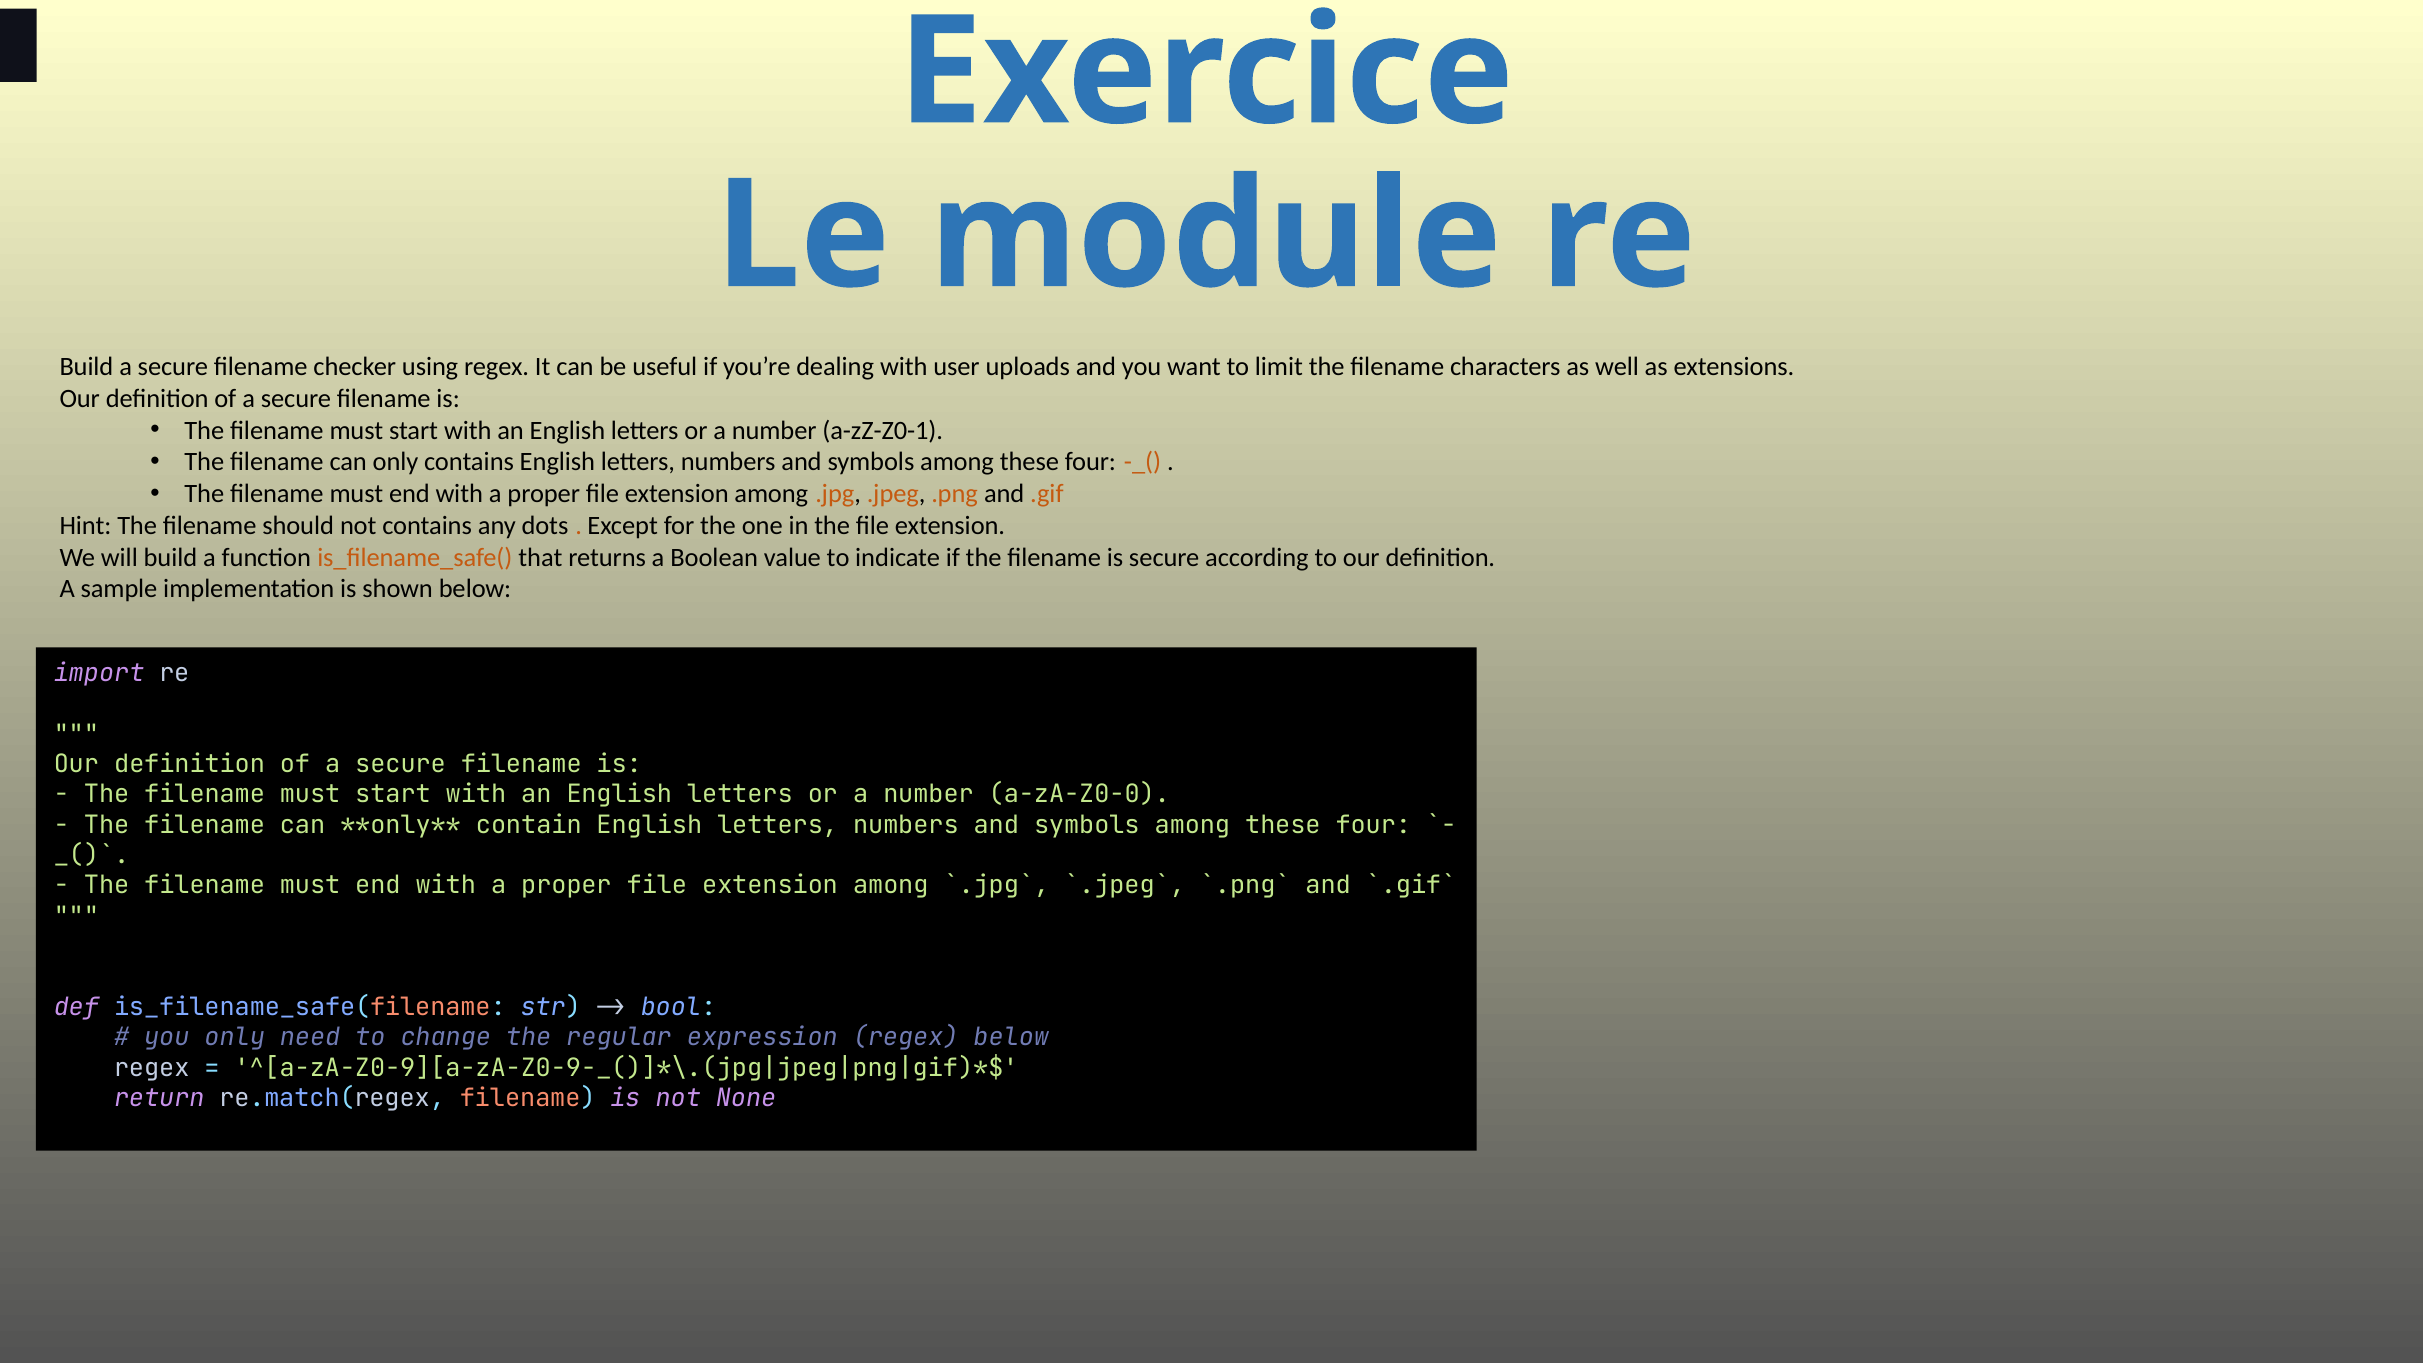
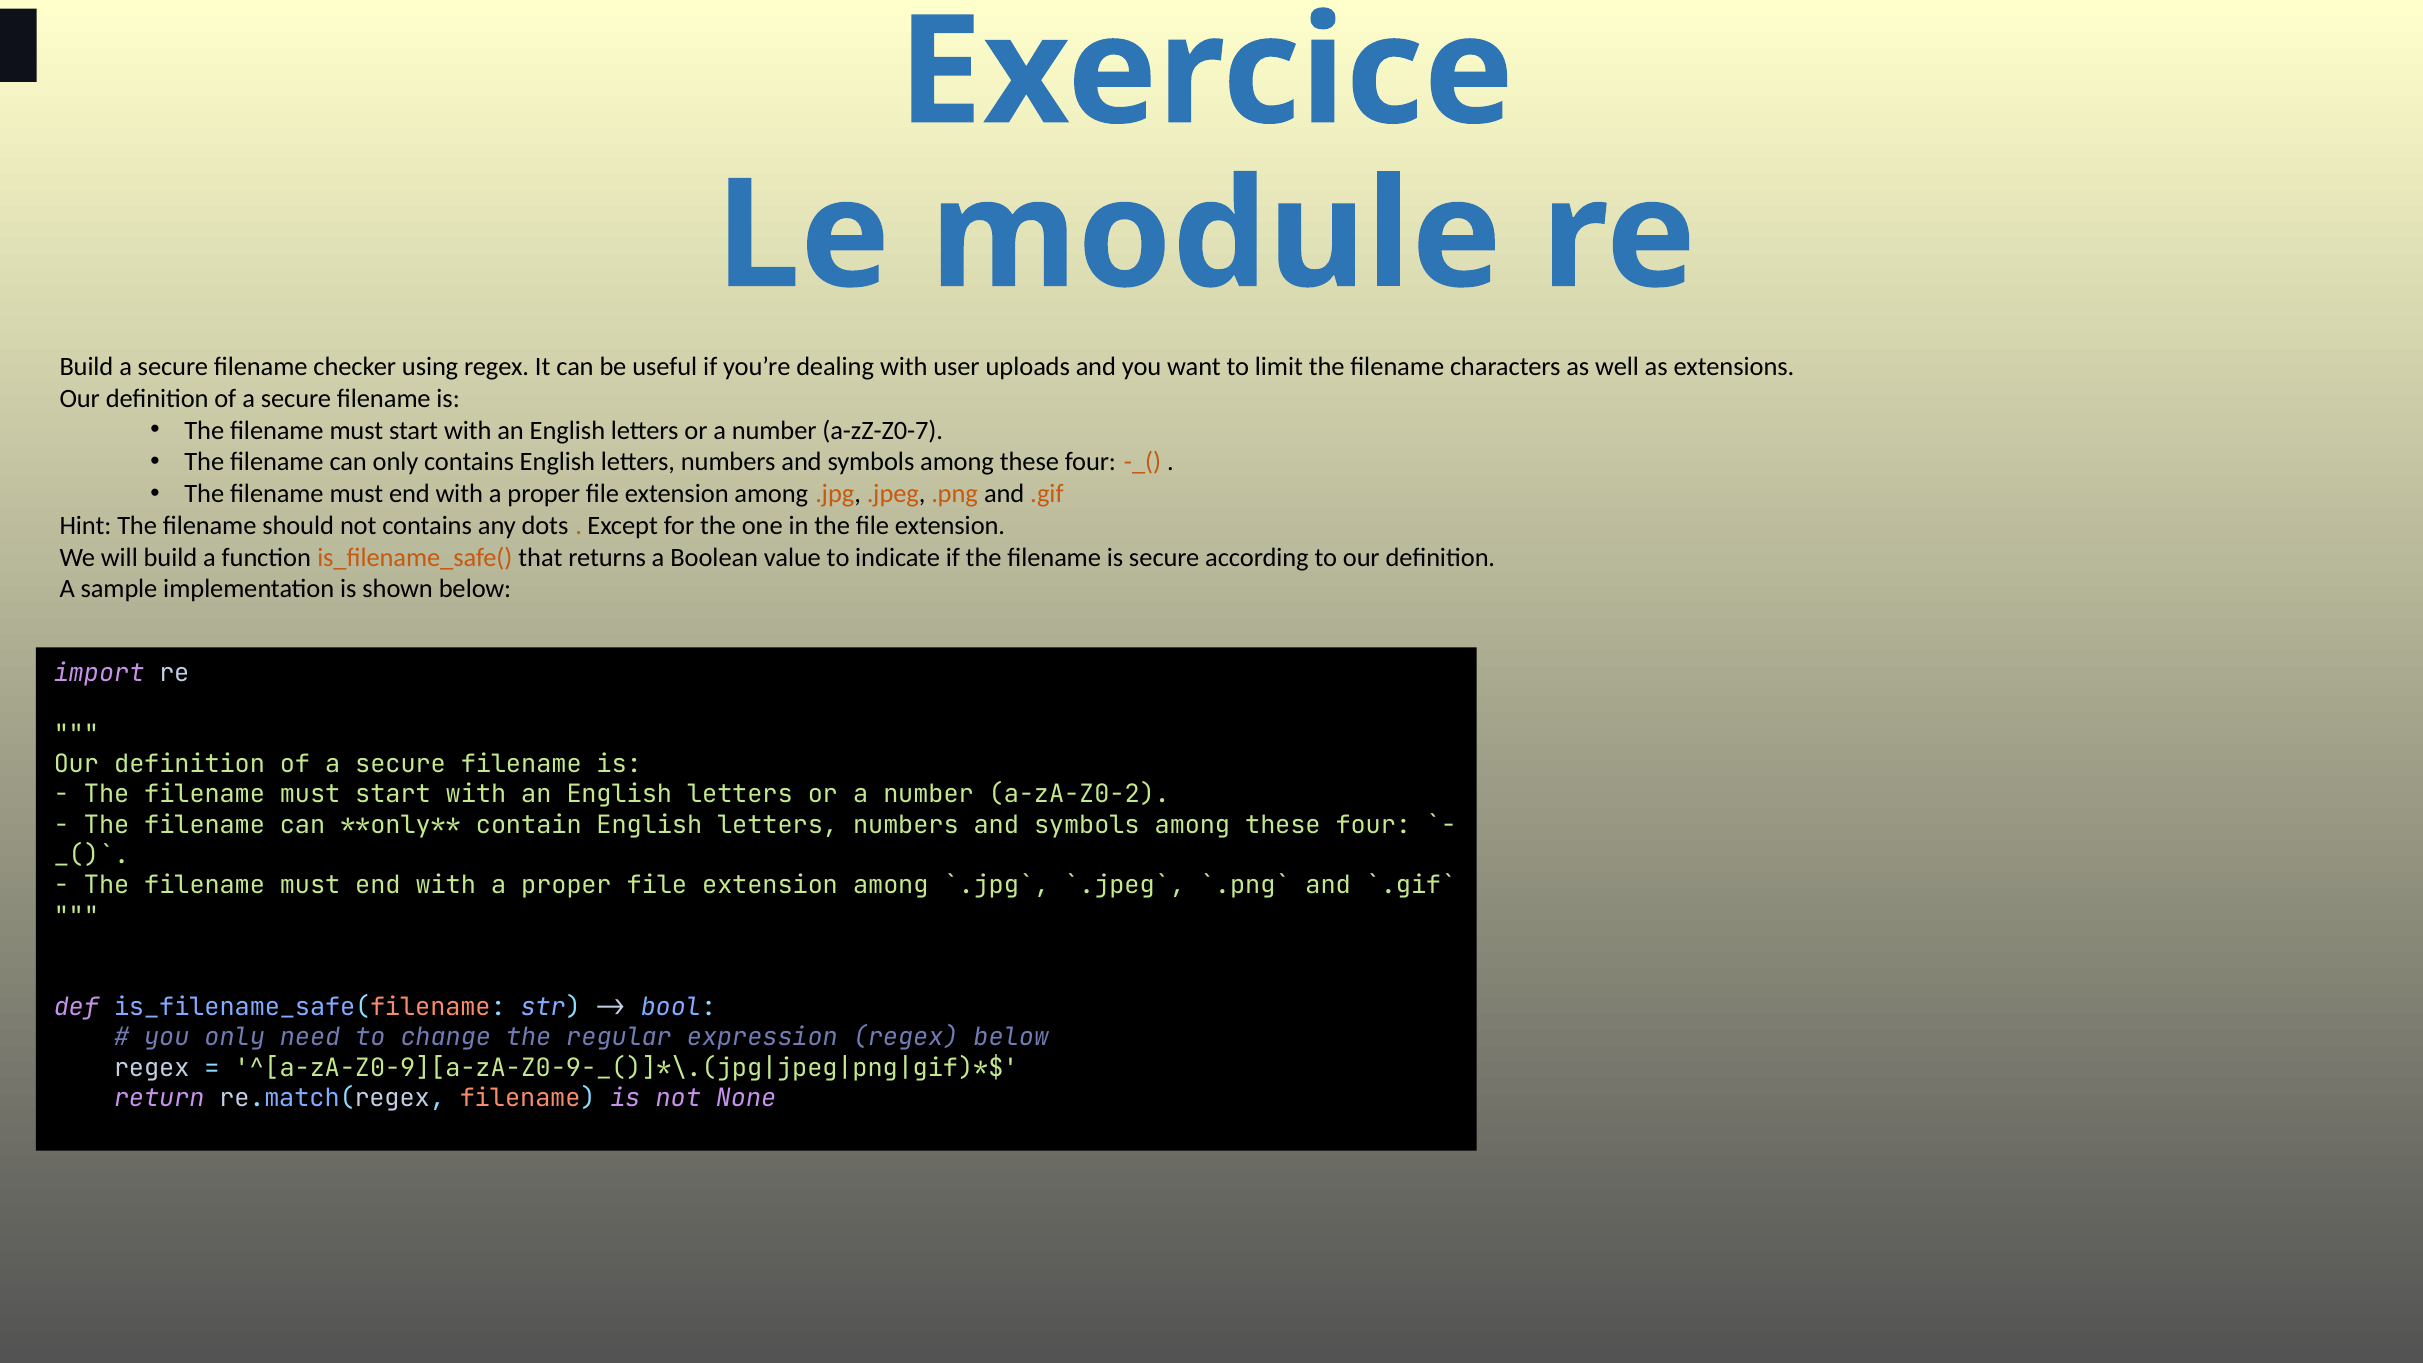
a-zZ-Z0-1: a-zZ-Z0-1 -> a-zZ-Z0-7
a-zA-Z0-0: a-zA-Z0-0 -> a-zA-Z0-2
